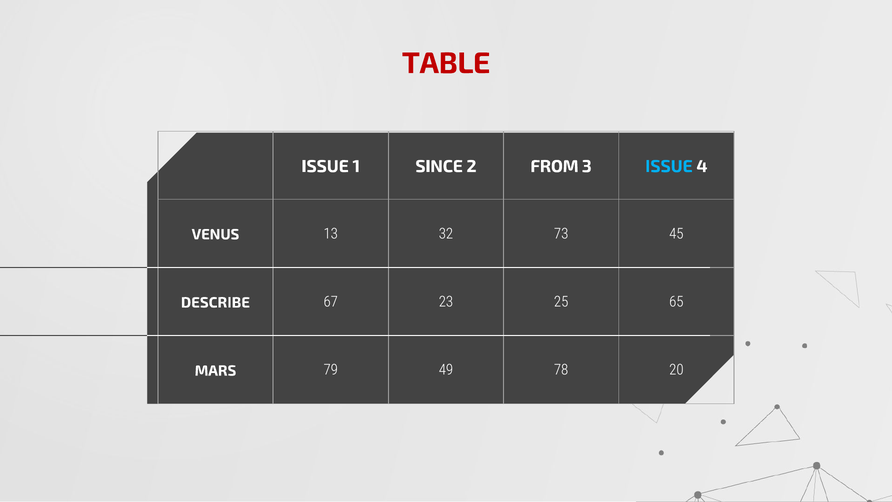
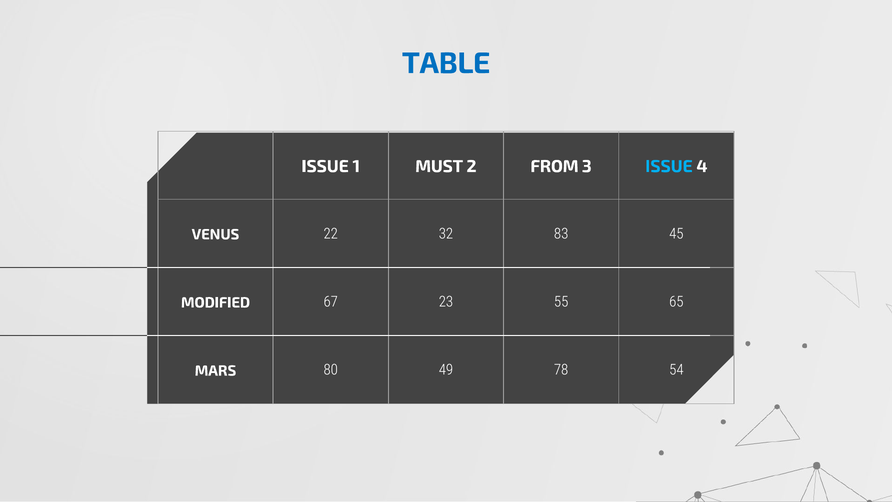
TABLE colour: red -> blue
SINCE: SINCE -> MUST
13: 13 -> 22
73: 73 -> 83
DESCRIBE: DESCRIBE -> MODIFIED
25: 25 -> 55
79: 79 -> 80
20: 20 -> 54
